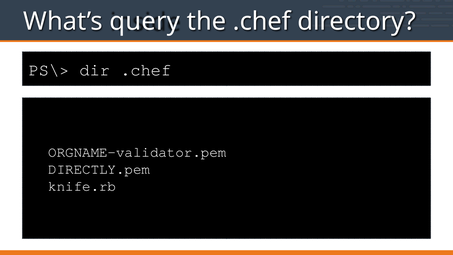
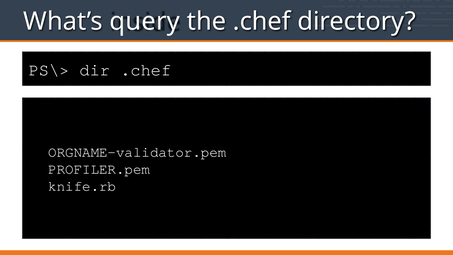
DIRECTLY.pem: DIRECTLY.pem -> PROFILER.pem
